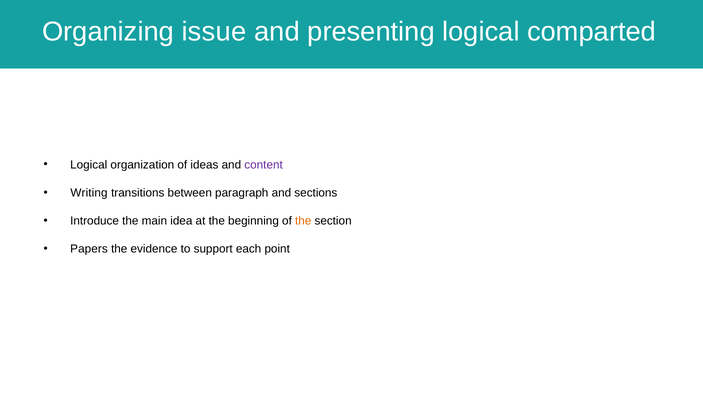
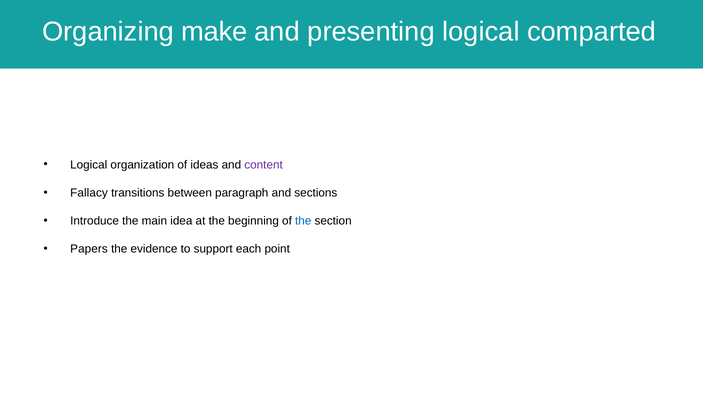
issue: issue -> make
Writing: Writing -> Fallacy
the at (303, 221) colour: orange -> blue
